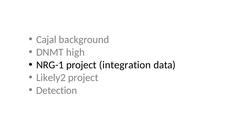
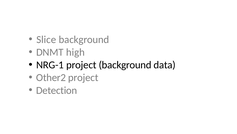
Cajal: Cajal -> Slice
project integration: integration -> background
Likely2: Likely2 -> Other2
